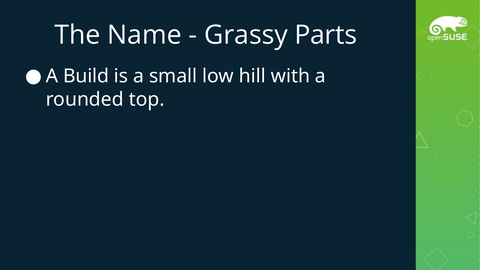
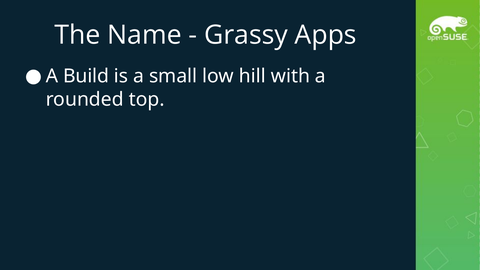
Parts: Parts -> Apps
